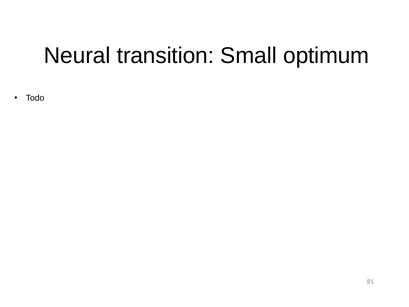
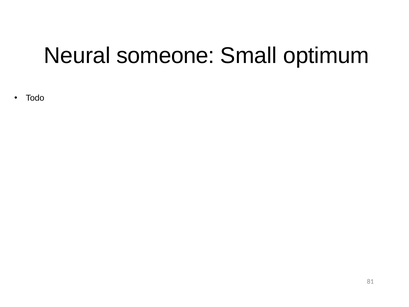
transition: transition -> someone
